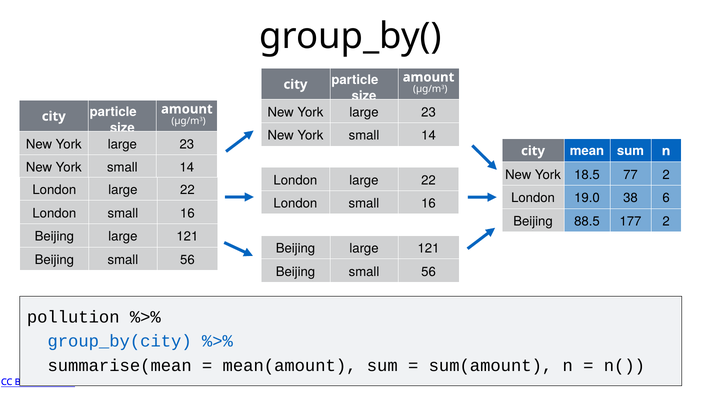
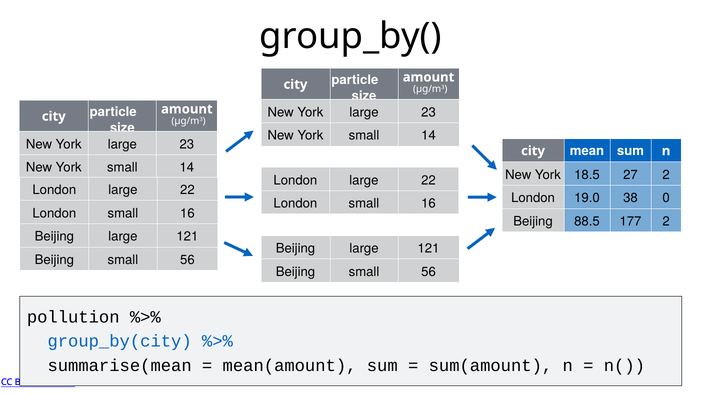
77: 77 -> 27
6: 6 -> 0
